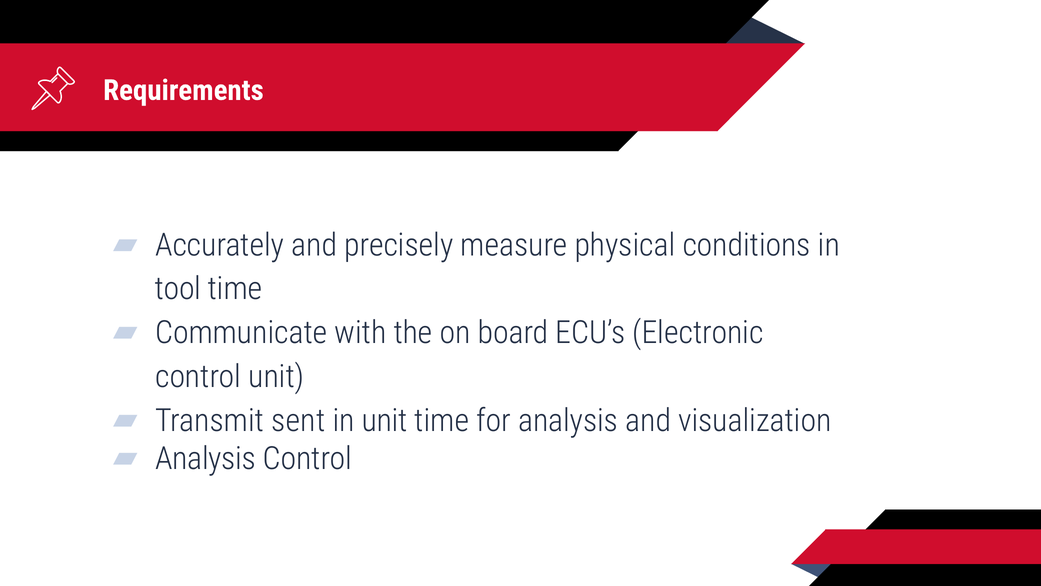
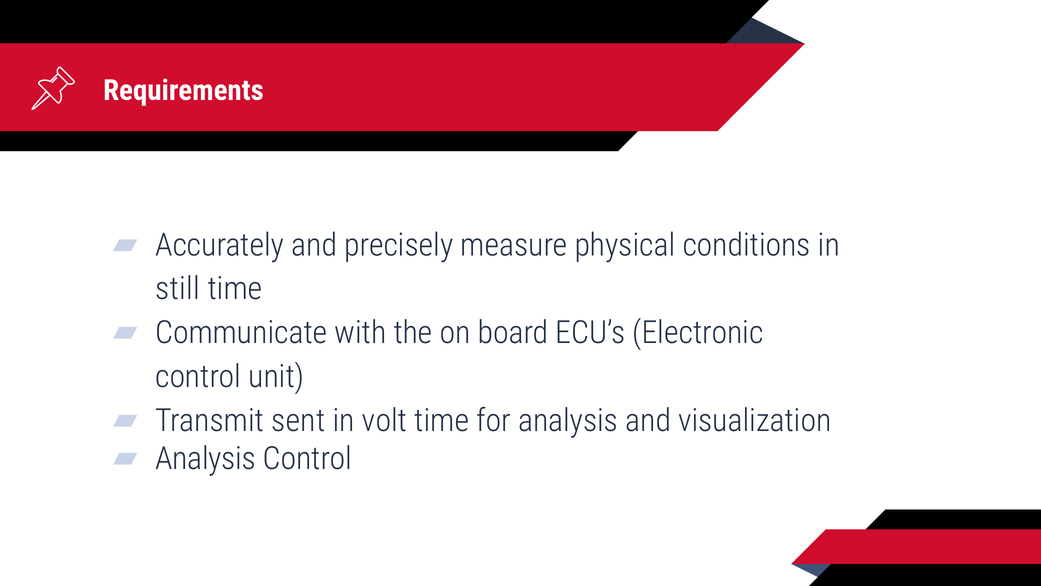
tool: tool -> still
in unit: unit -> volt
